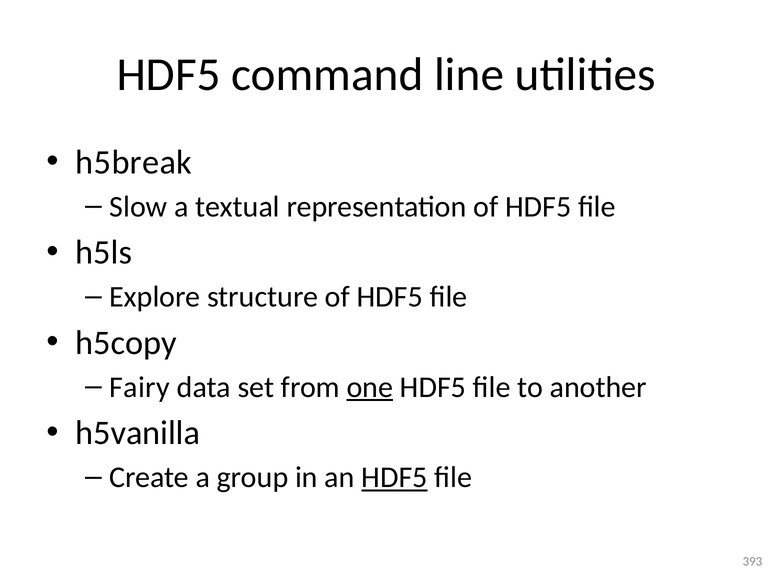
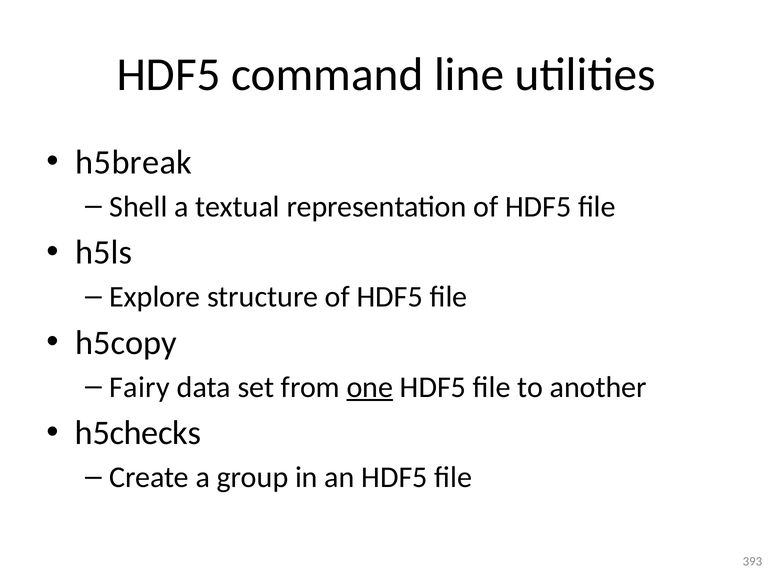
Slow: Slow -> Shell
h5vanilla: h5vanilla -> h5checks
HDF5 at (394, 477) underline: present -> none
